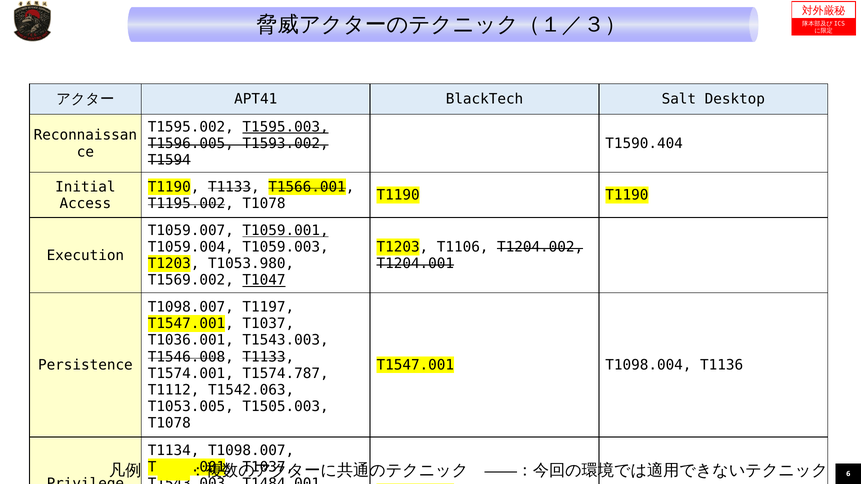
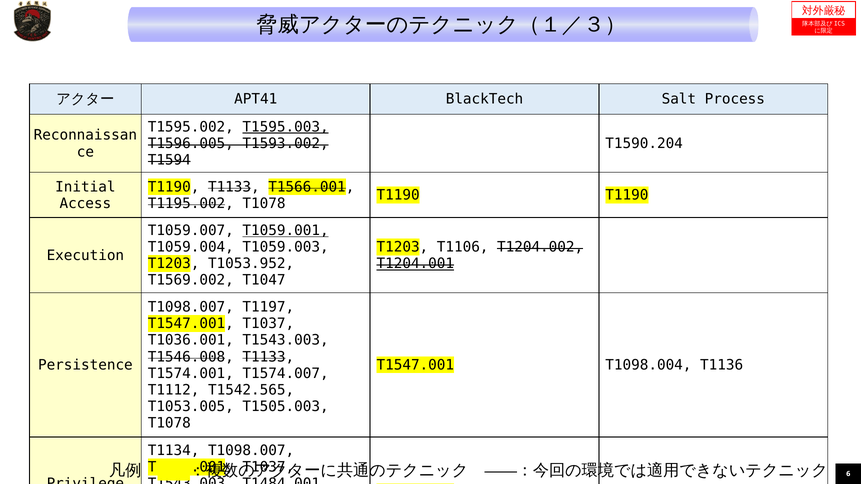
Desktop: Desktop -> Process
T1590.404: T1590.404 -> T1590.204
T1053.980: T1053.980 -> T1053.952
T1204.001 underline: none -> present
T1047 underline: present -> none
T1574.787: T1574.787 -> T1574.007
T1542.063: T1542.063 -> T1542.565
